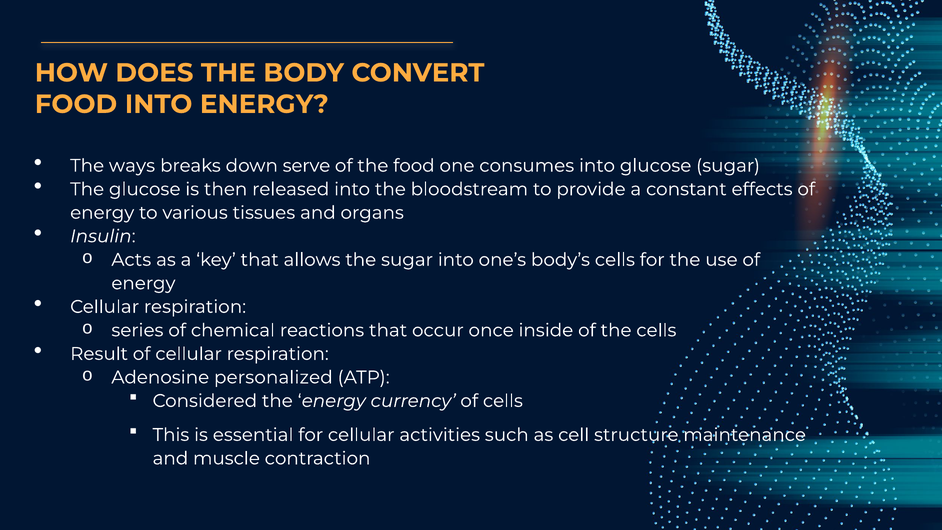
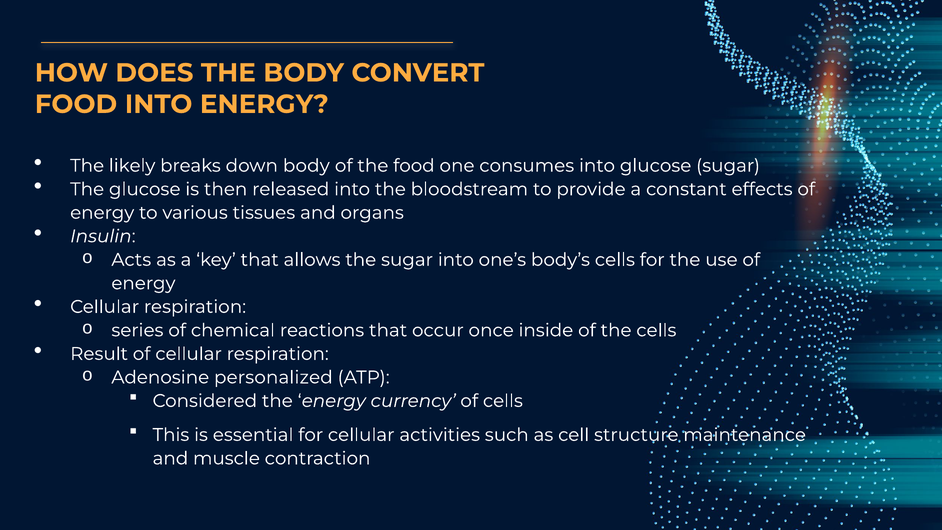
ways: ways -> likely
down serve: serve -> body
